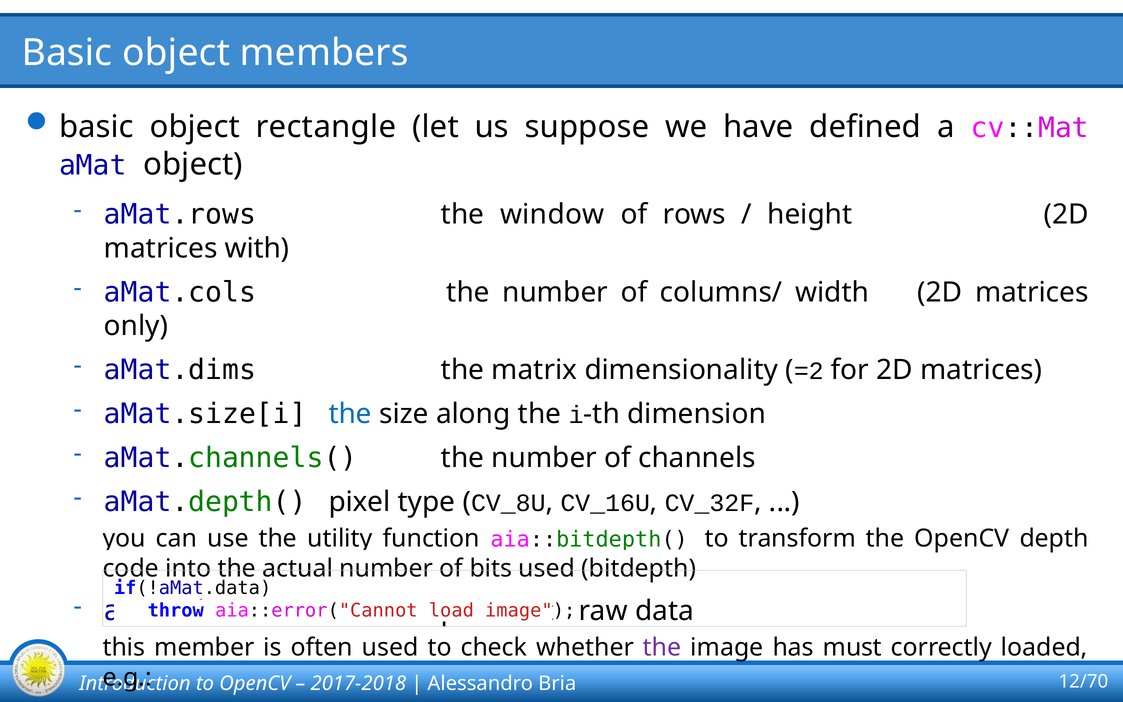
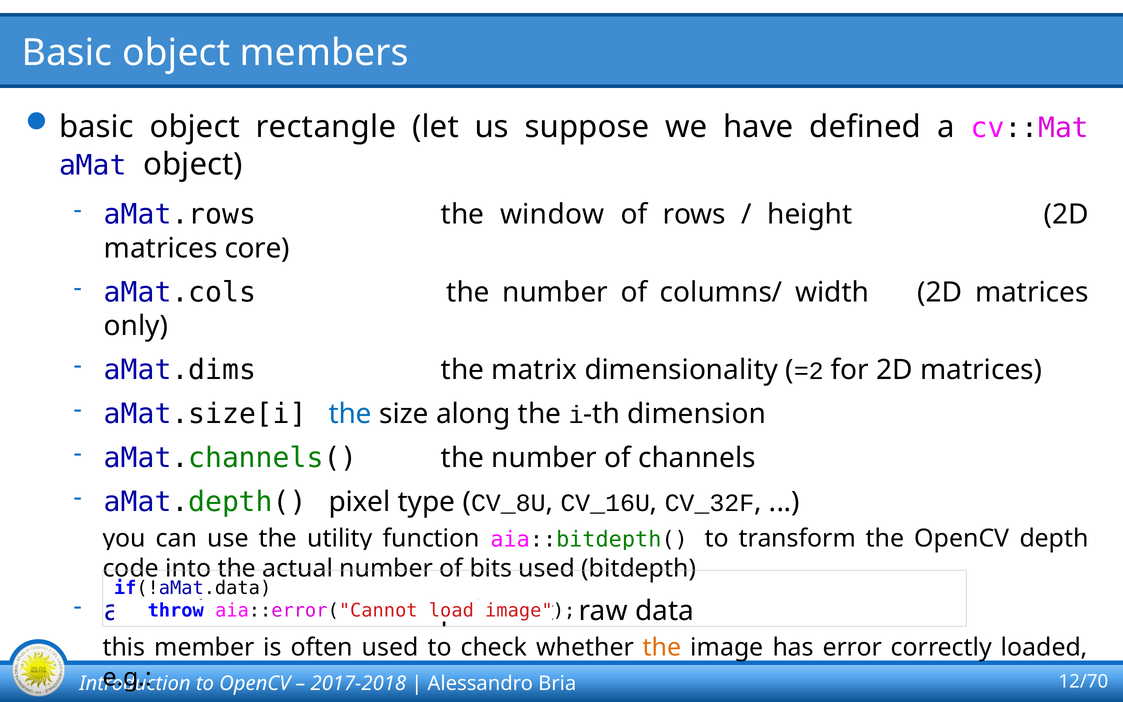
with: with -> core
the at (662, 647) colour: purple -> orange
must: must -> error
